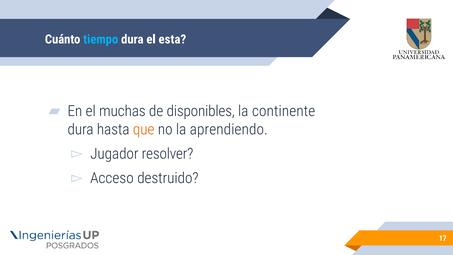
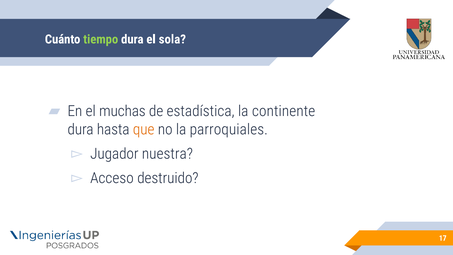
tiempo colour: light blue -> light green
esta: esta -> sola
disponibles: disponibles -> estadística
aprendiendo: aprendiendo -> parroquiales
resolver: resolver -> nuestra
